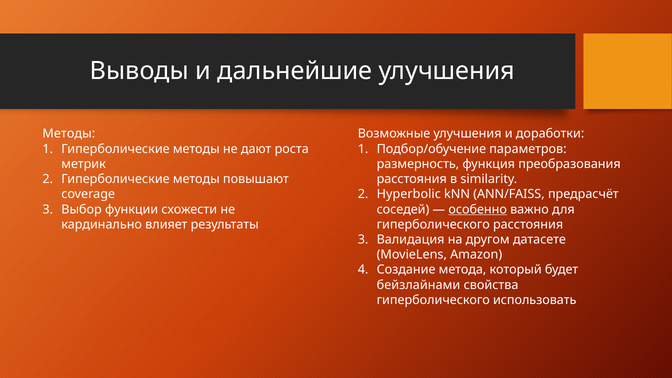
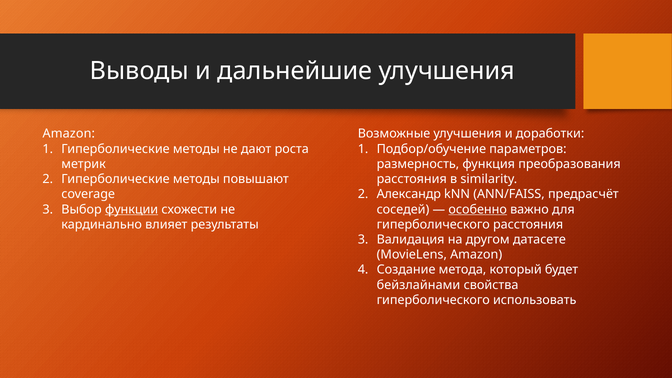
Методы at (69, 134): Методы -> Amazon
Hyperbolic: Hyperbolic -> Александр
функции underline: none -> present
